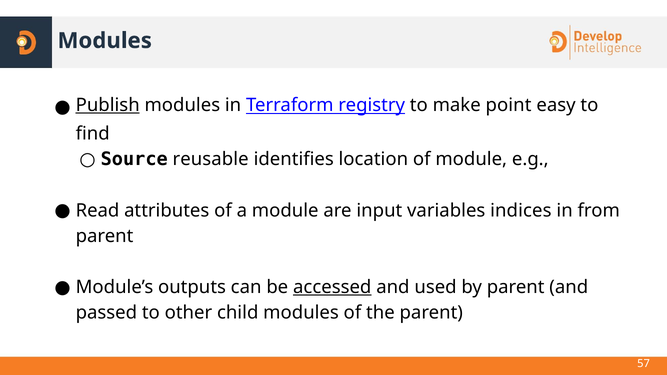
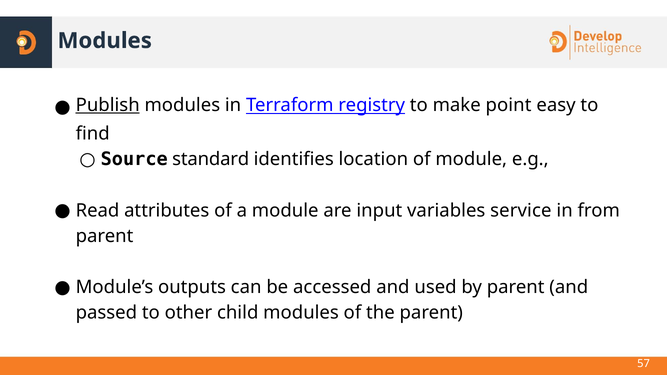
reusable: reusable -> standard
indices: indices -> service
accessed underline: present -> none
